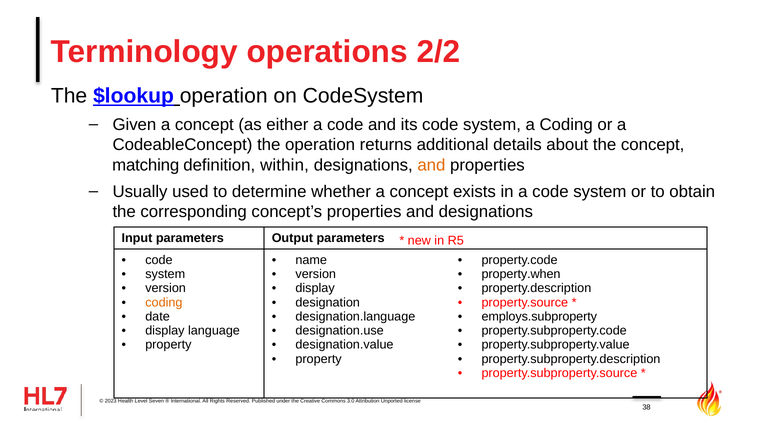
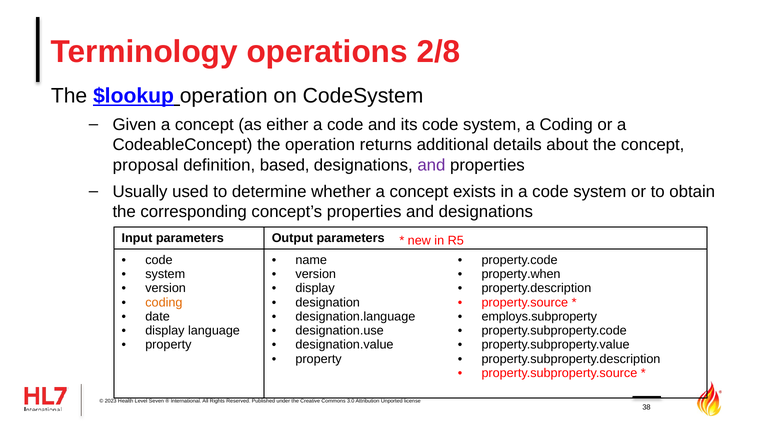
2/2: 2/2 -> 2/8
matching: matching -> proposal
within: within -> based
and at (431, 165) colour: orange -> purple
